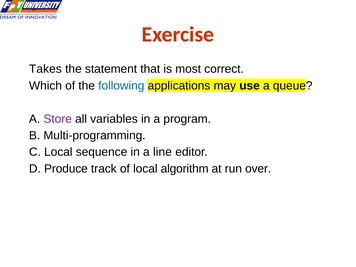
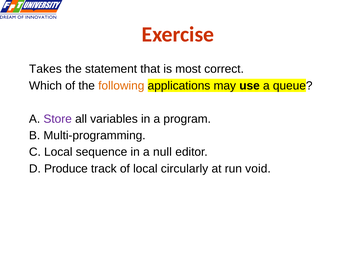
following colour: blue -> orange
line: line -> null
algorithm: algorithm -> circularly
over: over -> void
